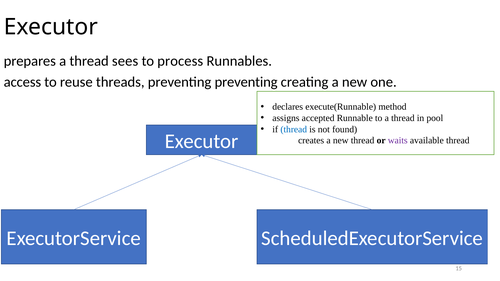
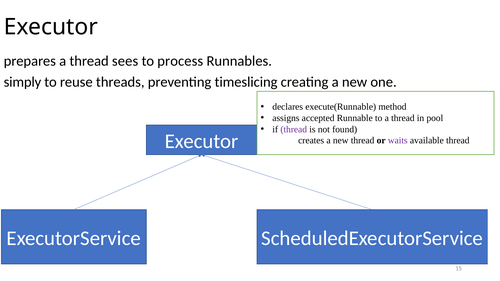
access: access -> simply
preventing preventing: preventing -> timeslicing
thread at (294, 129) colour: blue -> purple
